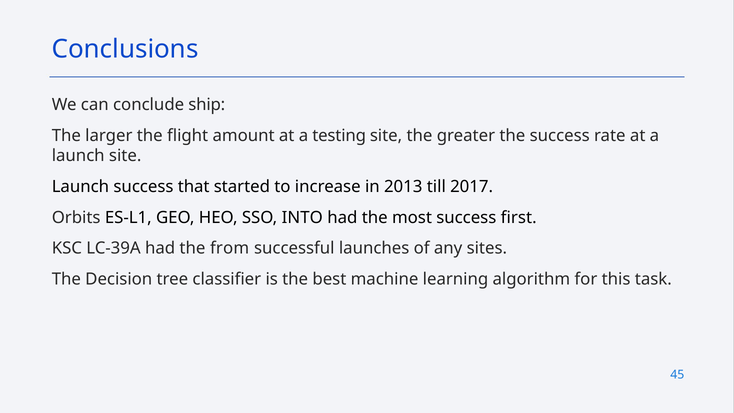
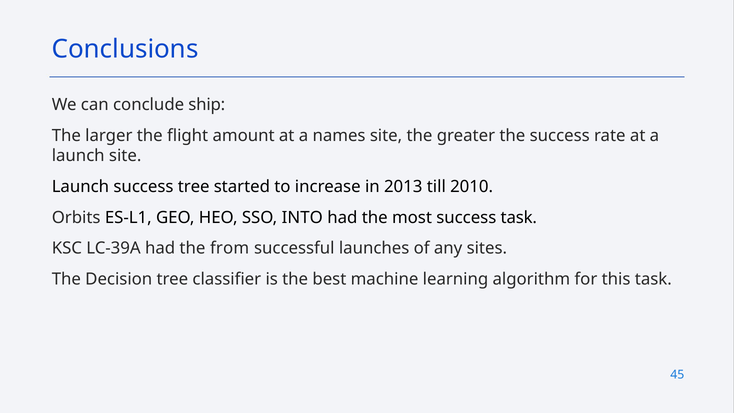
testing: testing -> names
success that: that -> tree
2017: 2017 -> 2010
success first: first -> task
